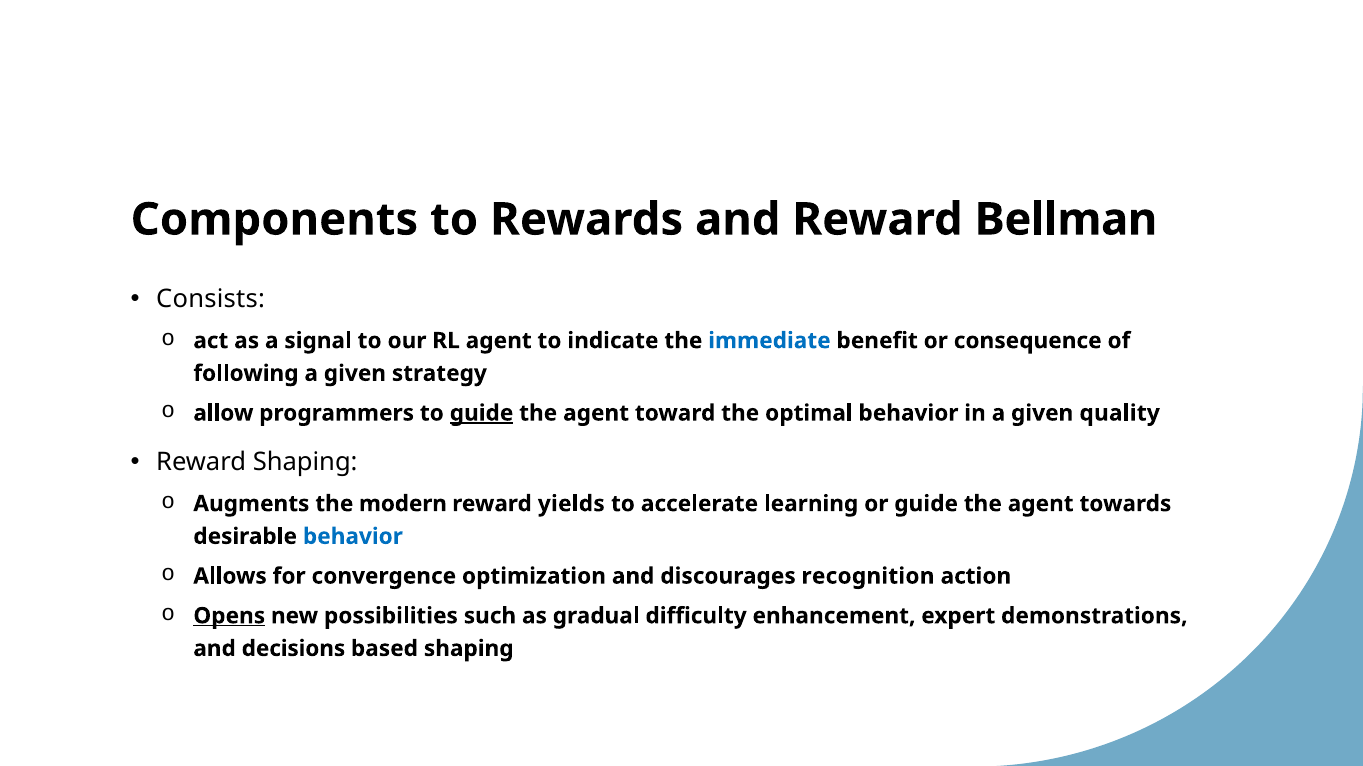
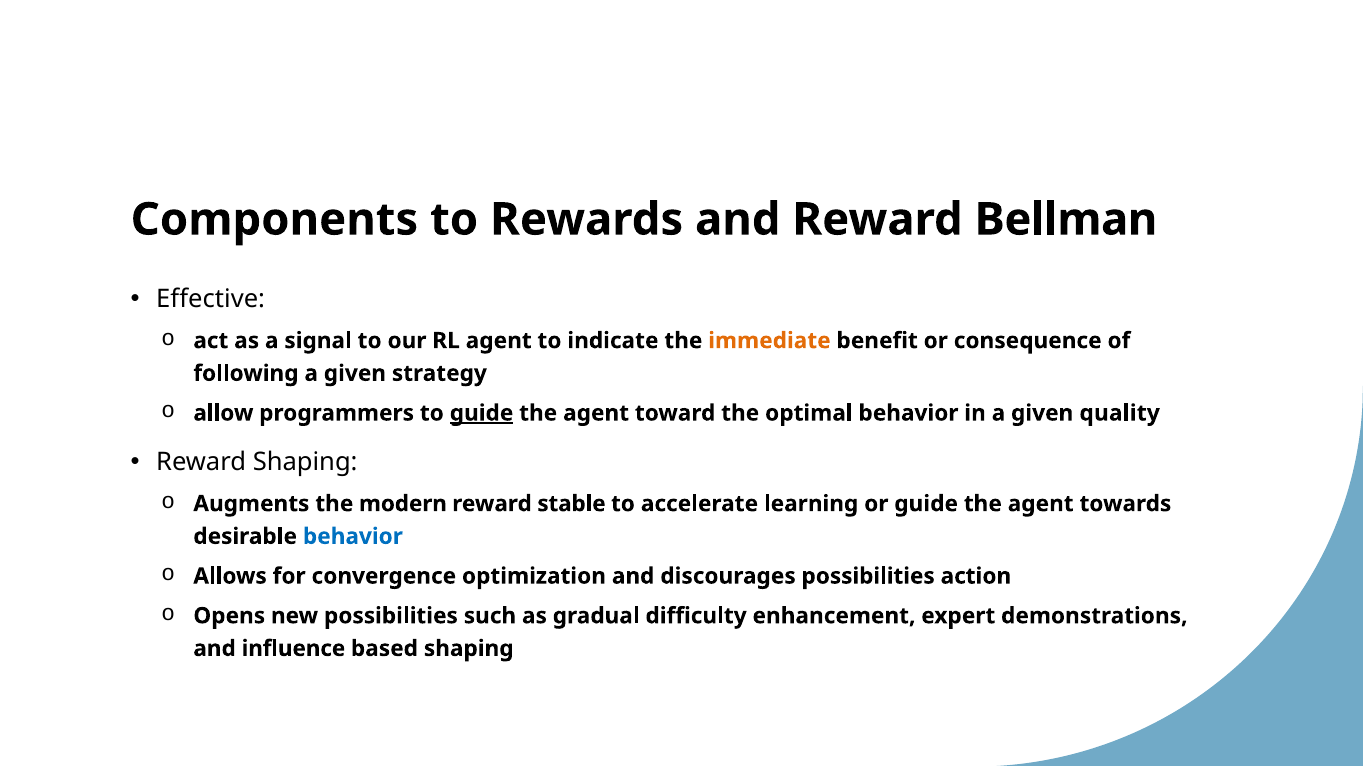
Consists: Consists -> Effective
immediate colour: blue -> orange
yields: yields -> stable
discourages recognition: recognition -> possibilities
Opens underline: present -> none
decisions: decisions -> influence
